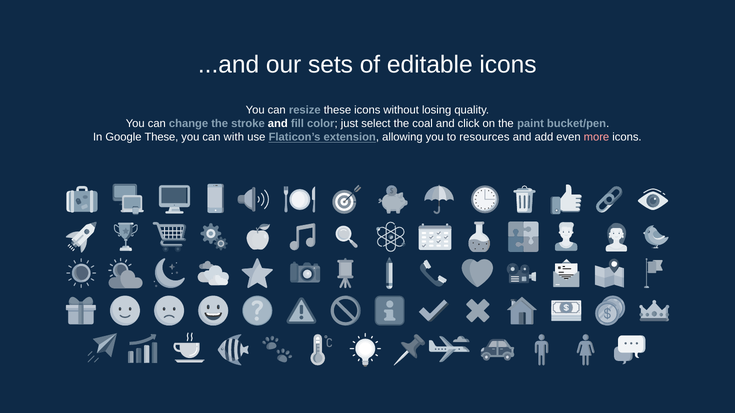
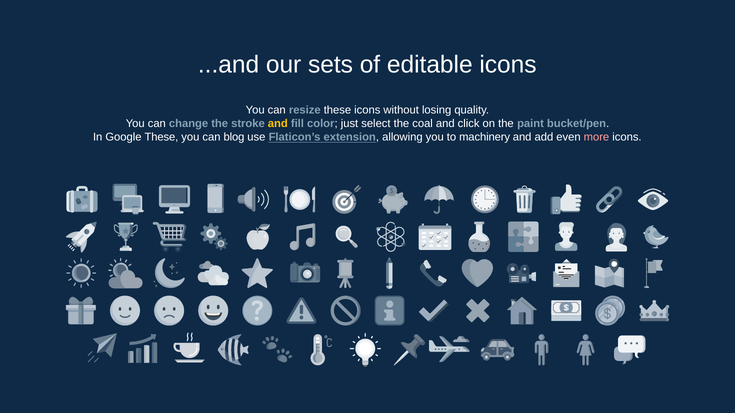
and at (278, 124) colour: white -> yellow
with: with -> blog
resources: resources -> machinery
